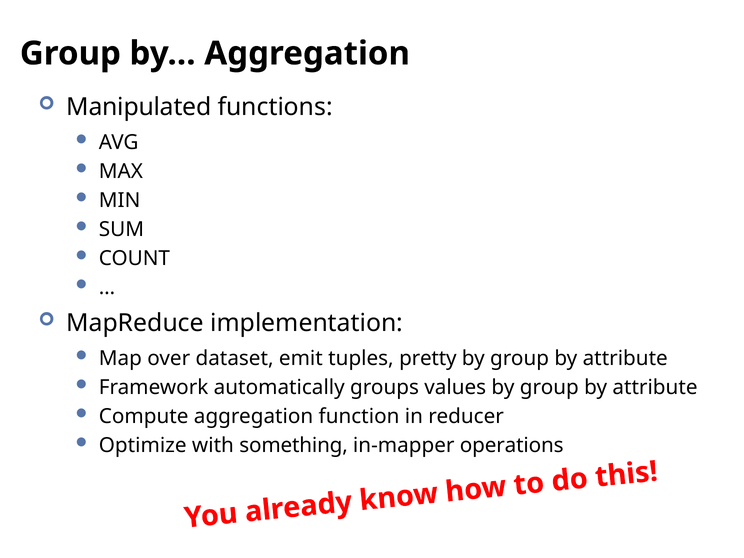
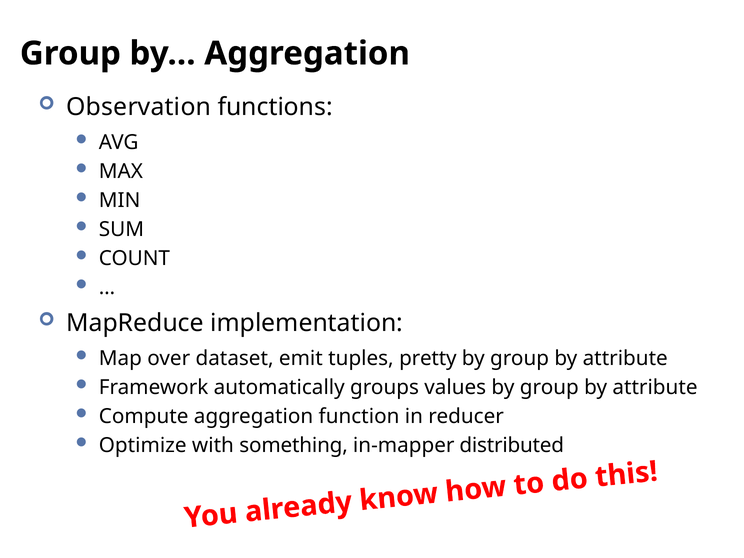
Manipulated: Manipulated -> Observation
operations: operations -> distributed
